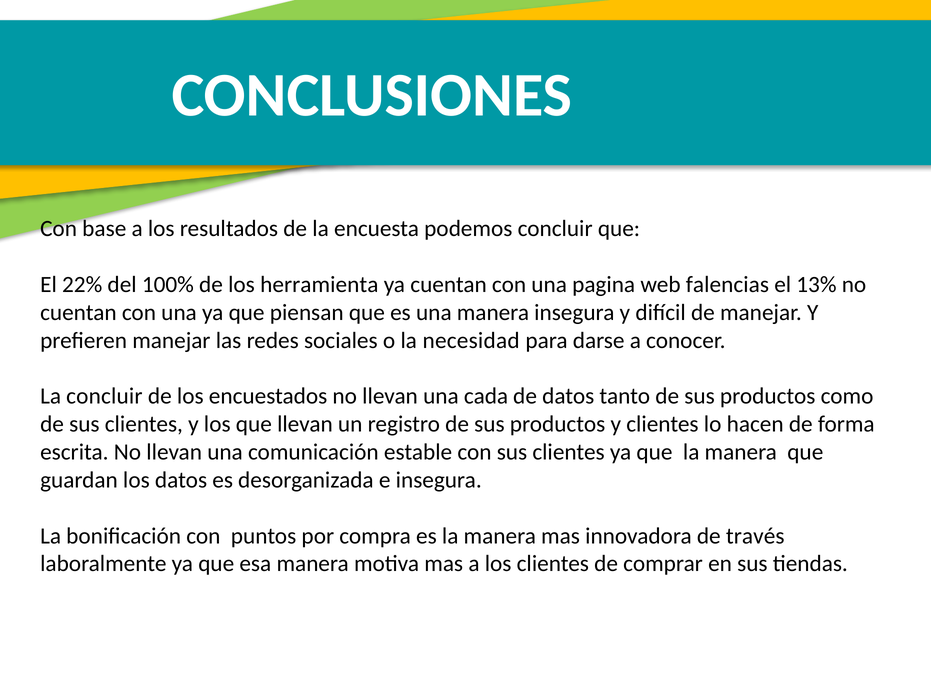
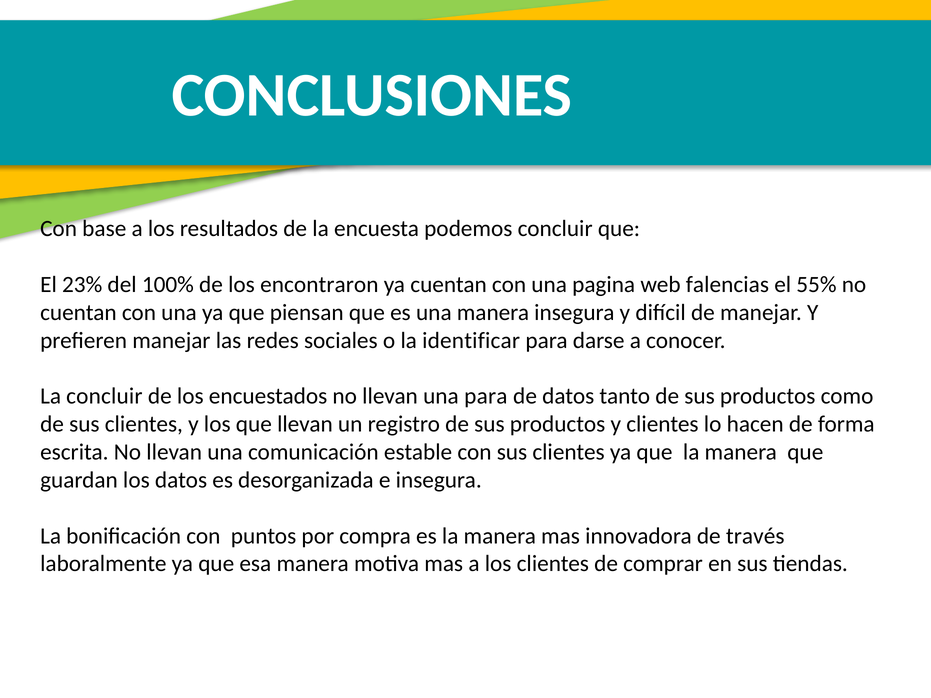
22%: 22% -> 23%
herramienta: herramienta -> encontraron
13%: 13% -> 55%
necesidad: necesidad -> identificar
una cada: cada -> para
